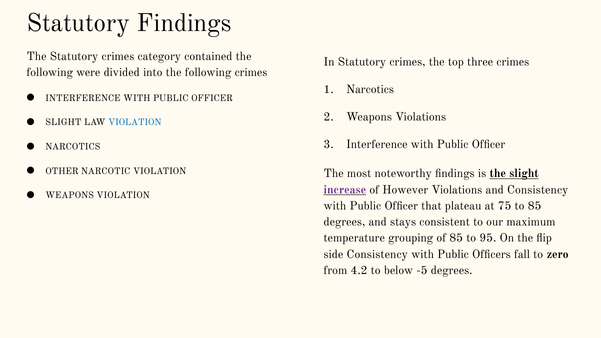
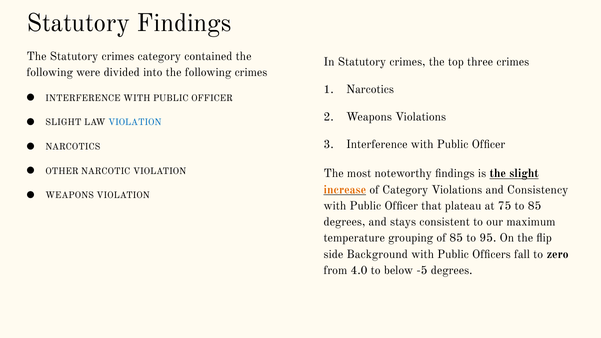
increase colour: purple -> orange
of However: However -> Category
side Consistency: Consistency -> Background
4.2: 4.2 -> 4.0
